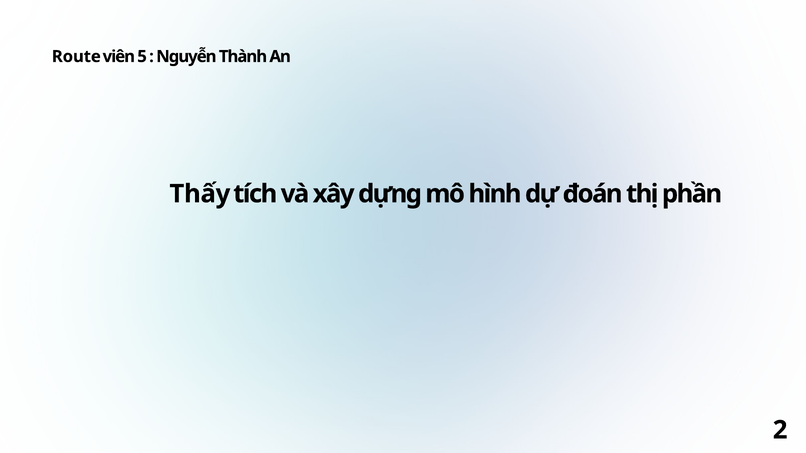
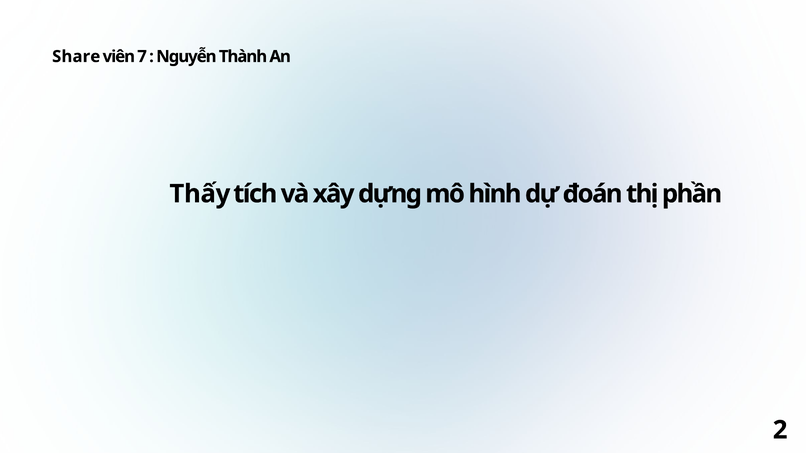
Route: Route -> Share
5: 5 -> 7
